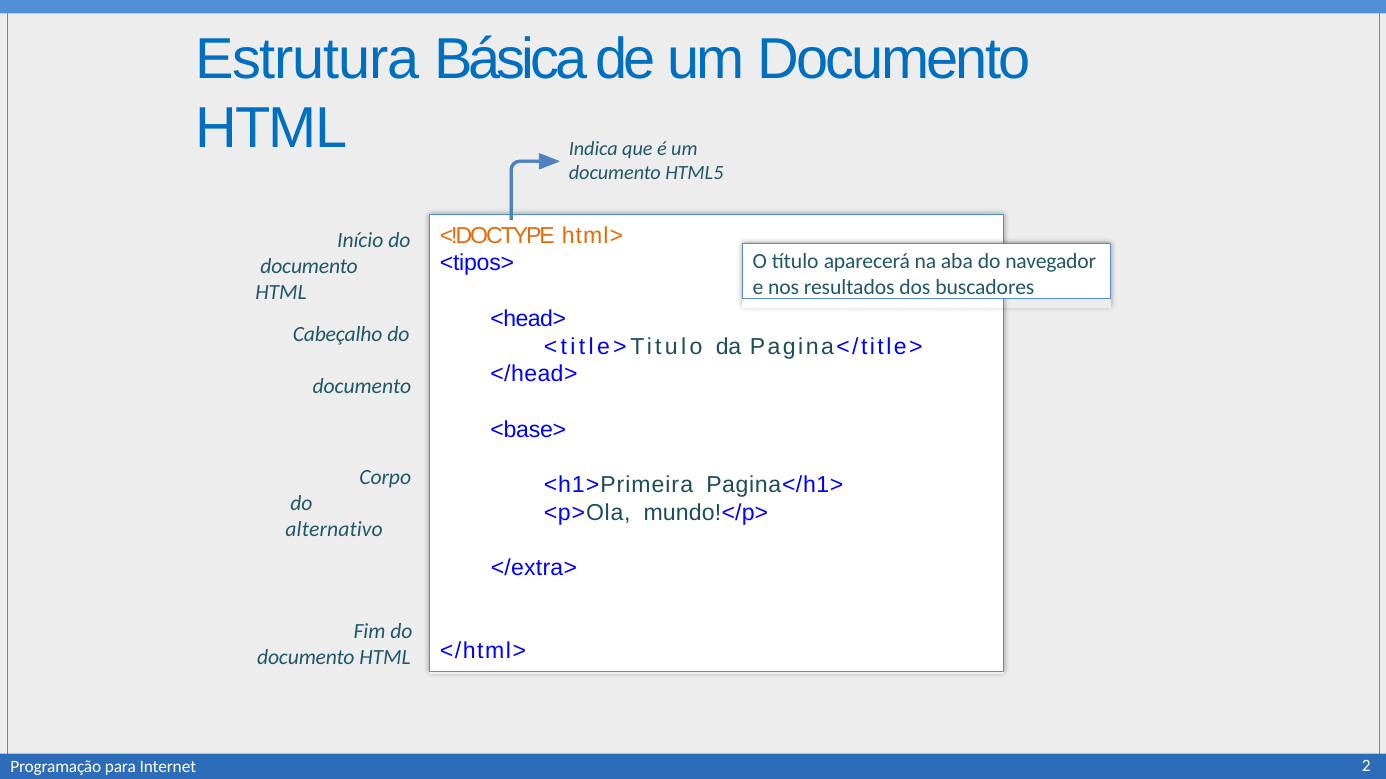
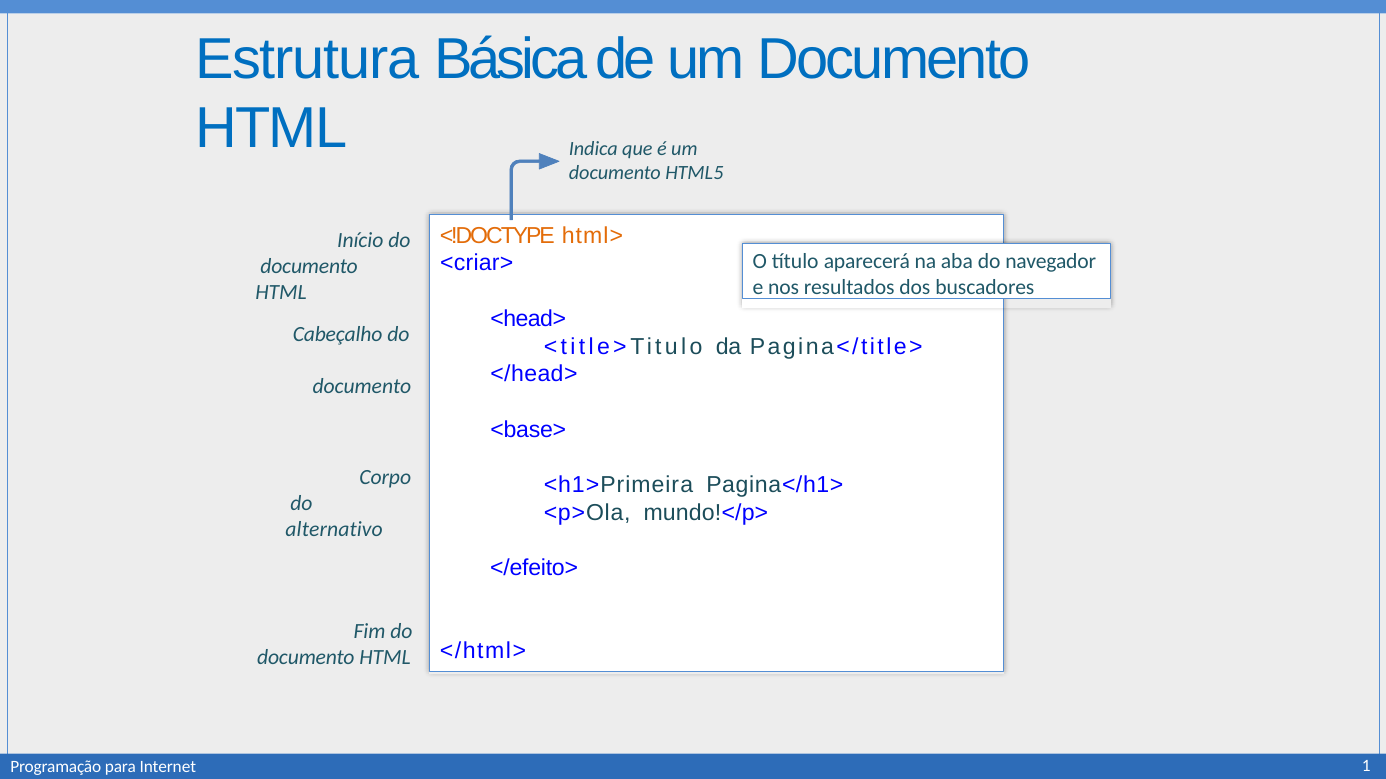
<tipos>: <tipos> -> <criar>
</extra>: </extra> -> </efeito>
2: 2 -> 1
